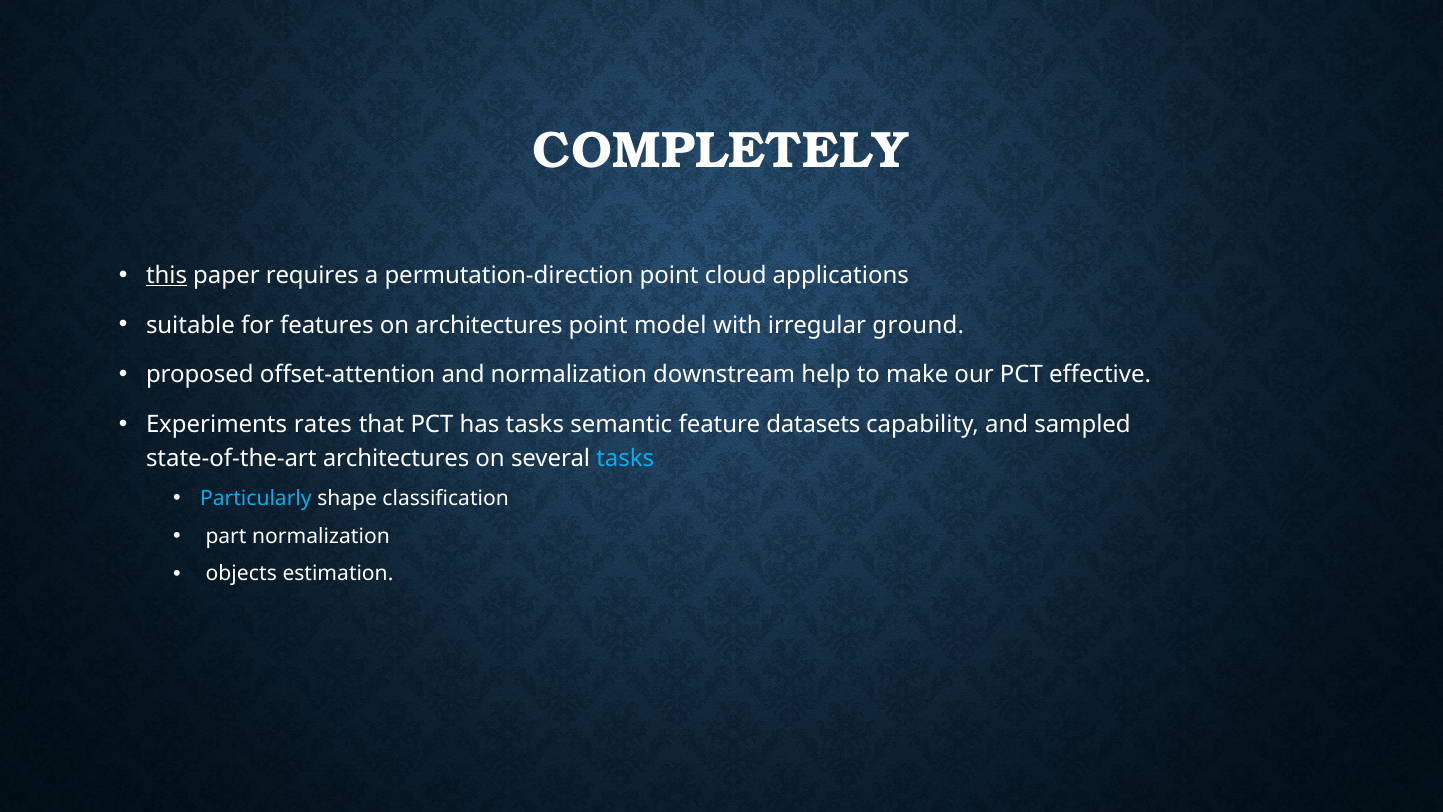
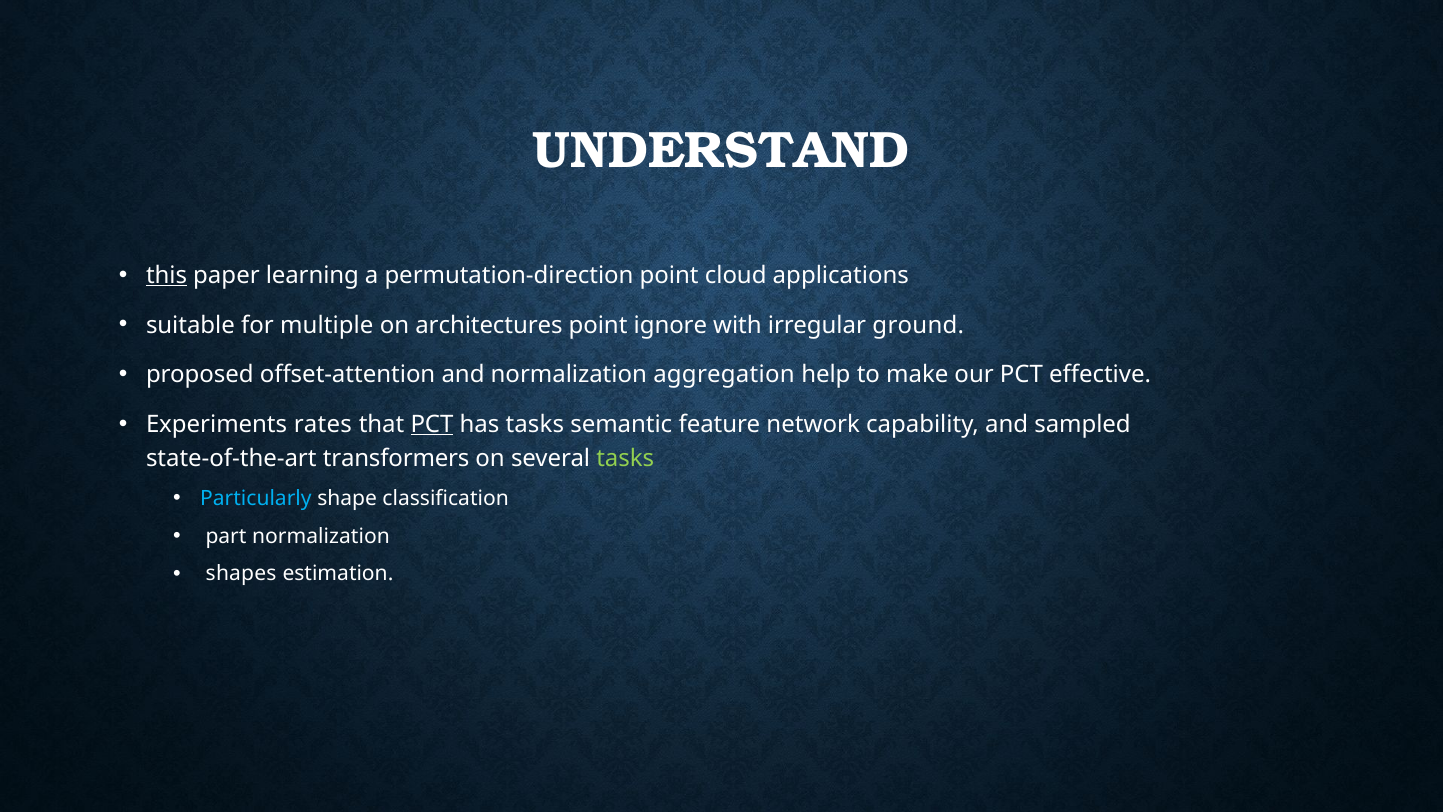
COMPLETELY: COMPLETELY -> UNDERSTAND
requires: requires -> learning
features: features -> multiple
model: model -> ignore
downstream: downstream -> aggregation
PCT at (432, 424) underline: none -> present
datasets: datasets -> network
state-of-the-art architectures: architectures -> transformers
tasks at (625, 459) colour: light blue -> light green
objects: objects -> shapes
